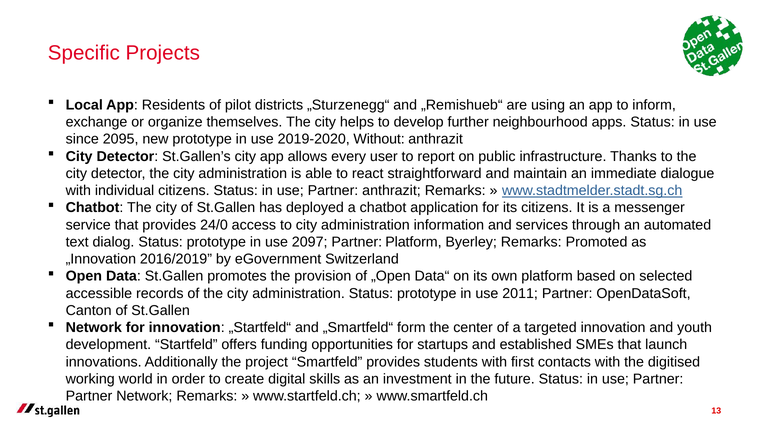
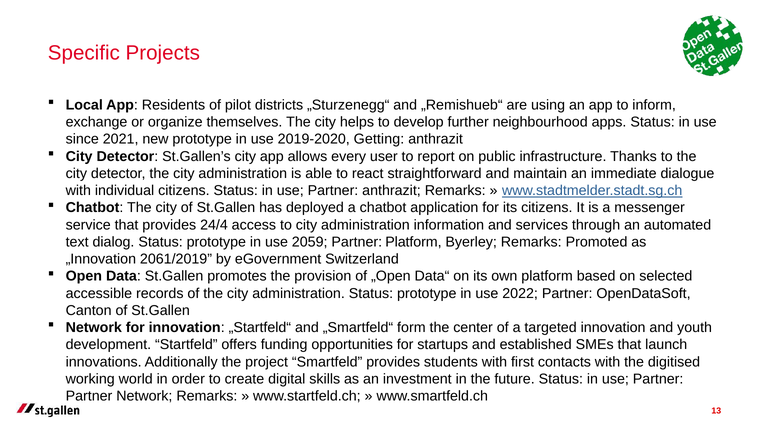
2095: 2095 -> 2021
Without: Without -> Getting
24/0: 24/0 -> 24/4
2097: 2097 -> 2059
2016/2019: 2016/2019 -> 2061/2019
2011: 2011 -> 2022
